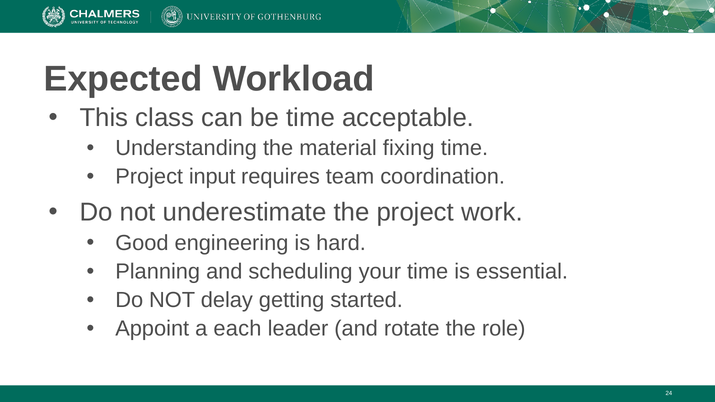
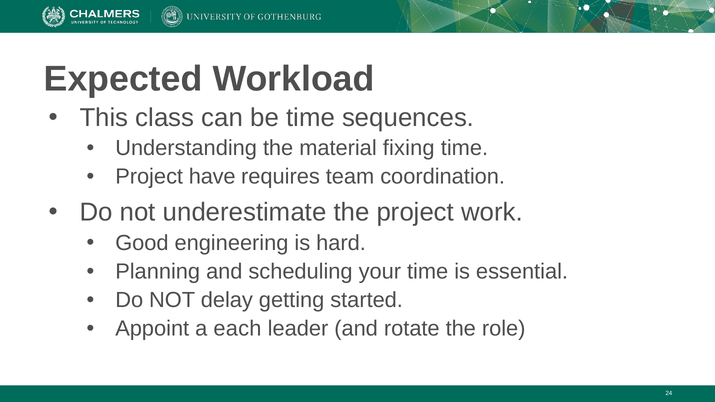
acceptable: acceptable -> sequences
input: input -> have
